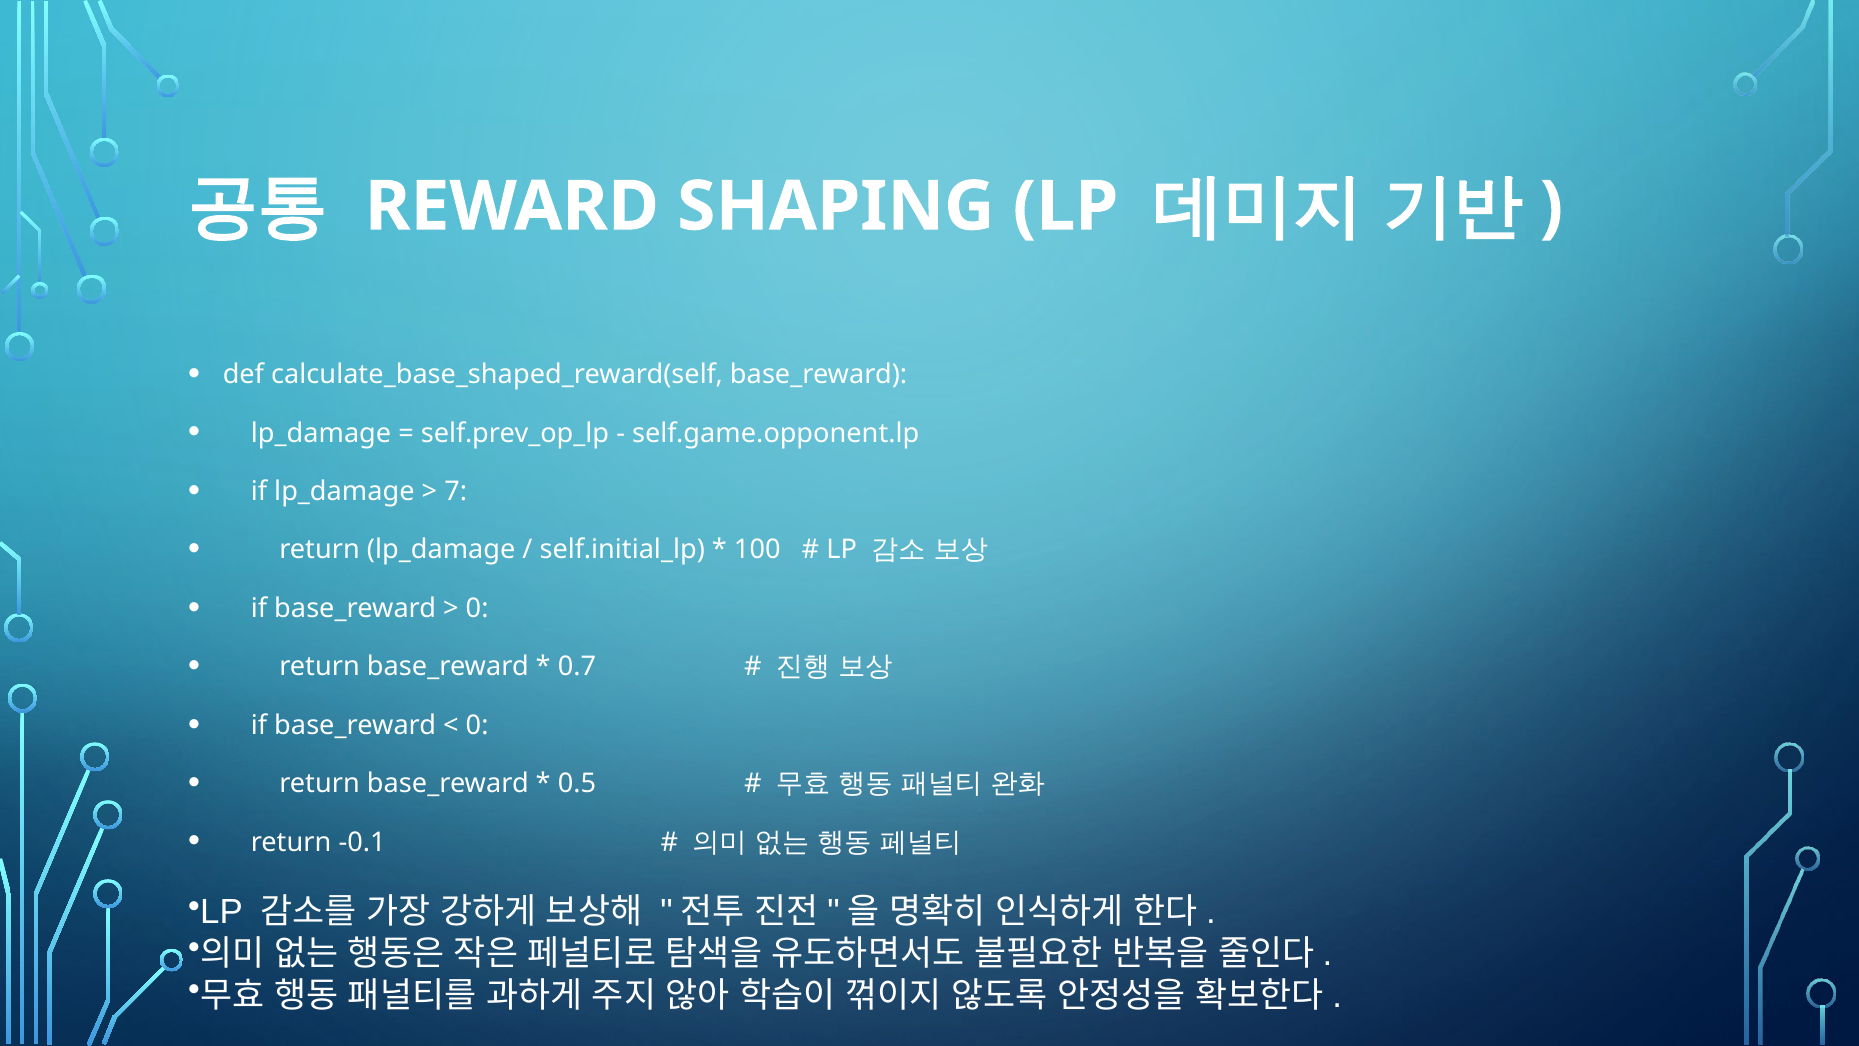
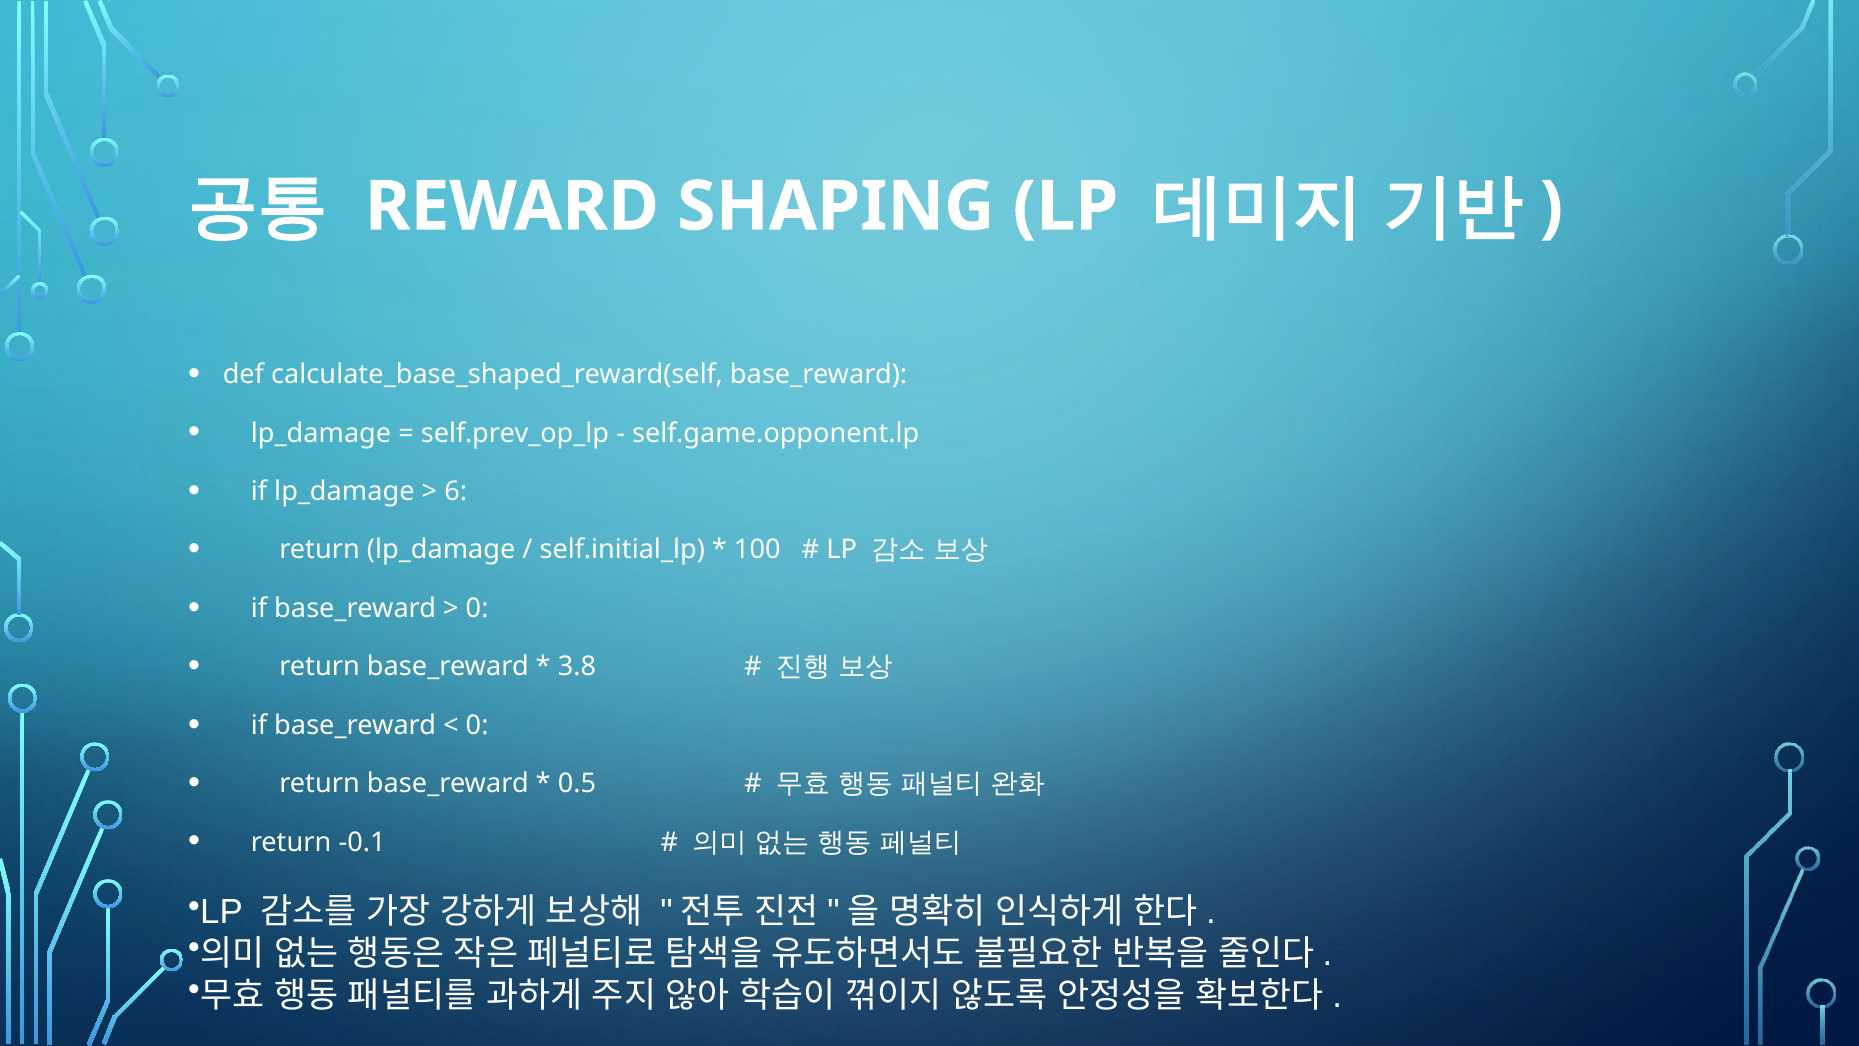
7: 7 -> 6
0.7: 0.7 -> 3.8
